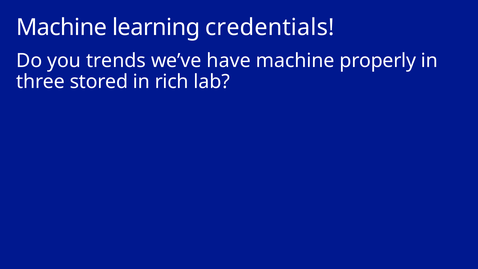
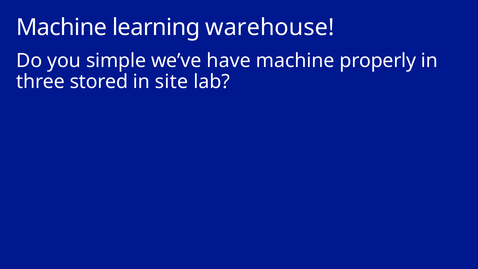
credentials: credentials -> warehouse
trends: trends -> simple
rich: rich -> site
